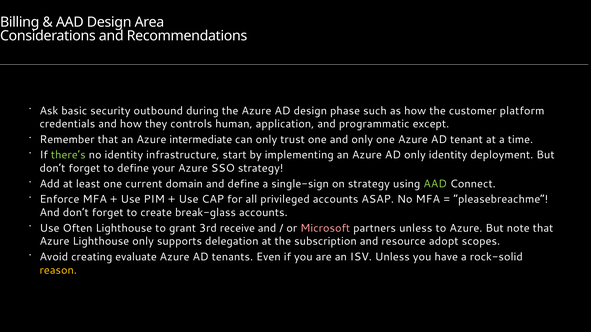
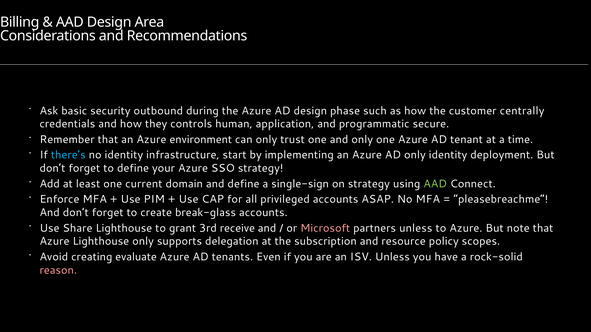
platform: platform -> centrally
except: except -> secure
intermediate: intermediate -> environment
there’s colour: light green -> light blue
Often: Often -> Share
adopt: adopt -> policy
reason colour: yellow -> pink
